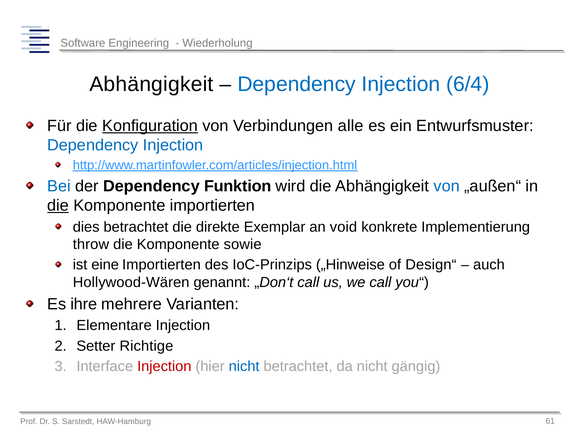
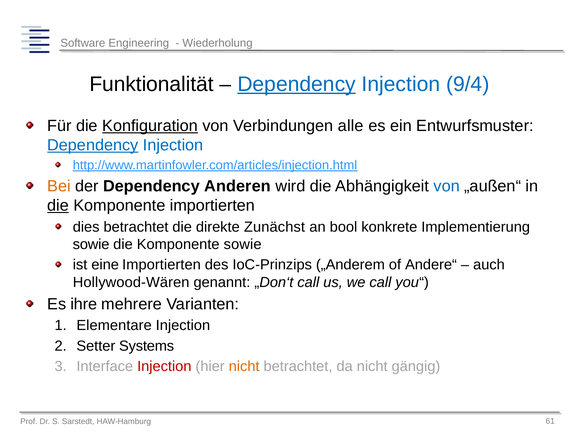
Abhängigkeit at (151, 84): Abhängigkeit -> Funktionalität
Dependency at (297, 84) underline: none -> present
6/4: 6/4 -> 9/4
Dependency at (93, 145) underline: none -> present
Bei colour: blue -> orange
Funktion: Funktion -> Anderen
Exemplar: Exemplar -> Zunächst
void: void -> bool
throw at (91, 244): throw -> sowie
„Hinweise: „Hinweise -> „Anderem
Design“: Design“ -> Andere“
Richtige: Richtige -> Systems
nicht at (244, 366) colour: blue -> orange
